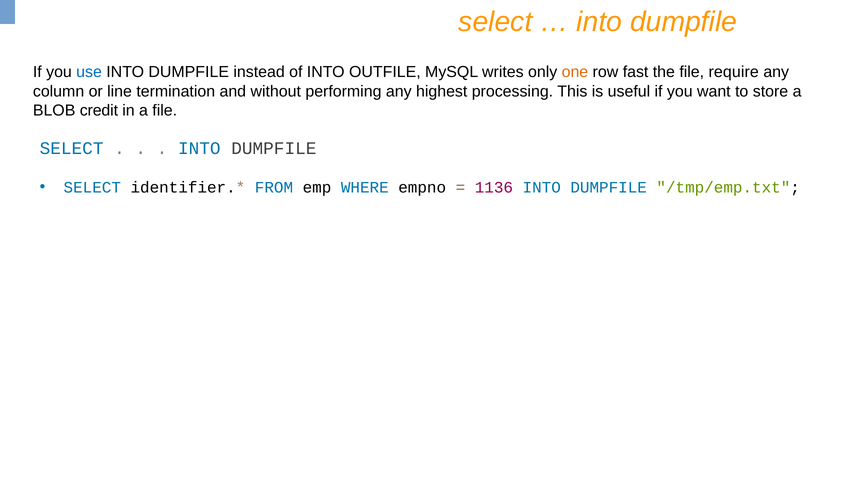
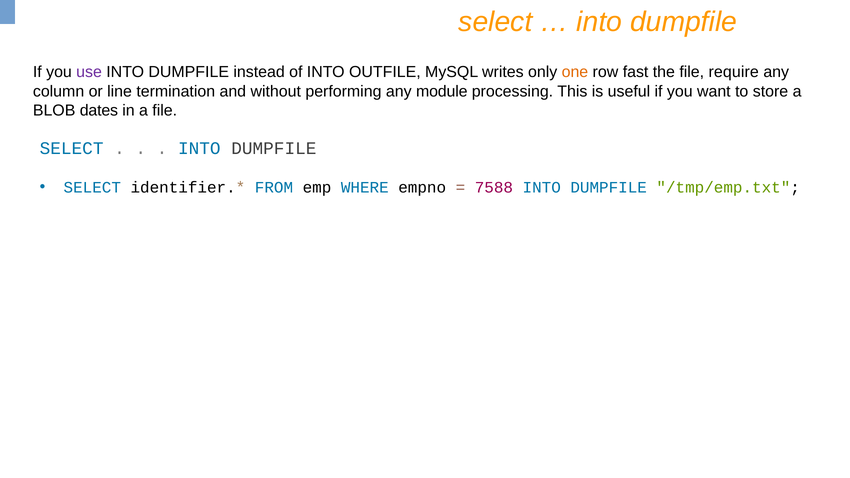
use colour: blue -> purple
highest: highest -> module
credit: credit -> dates
1136: 1136 -> 7588
